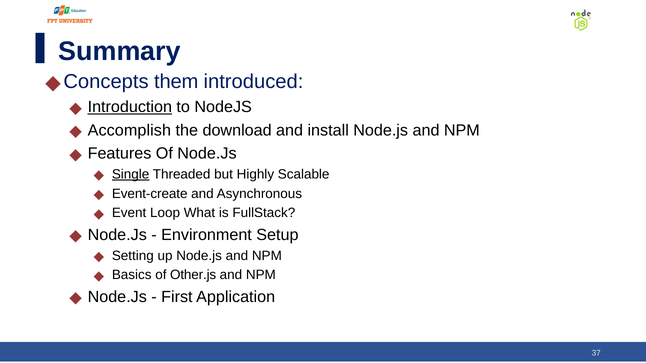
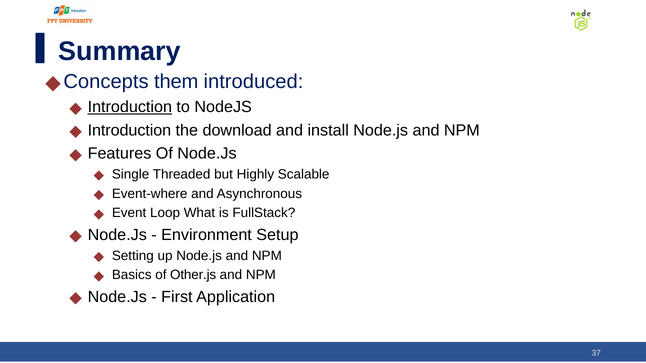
Accomplish at (129, 130): Accomplish -> Introduction
Single underline: present -> none
Event-create: Event-create -> Event-where
